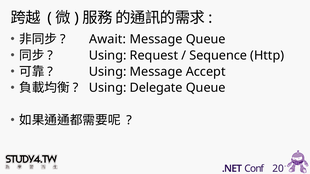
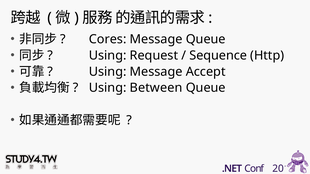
Await: Await -> Cores
Delegate: Delegate -> Between
